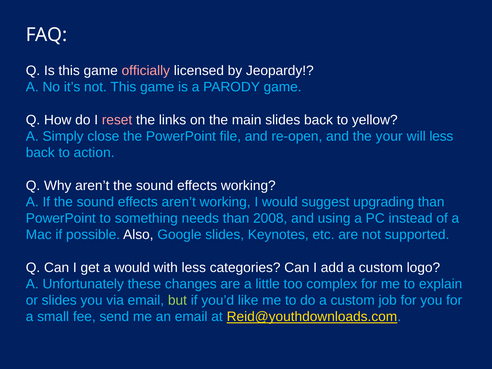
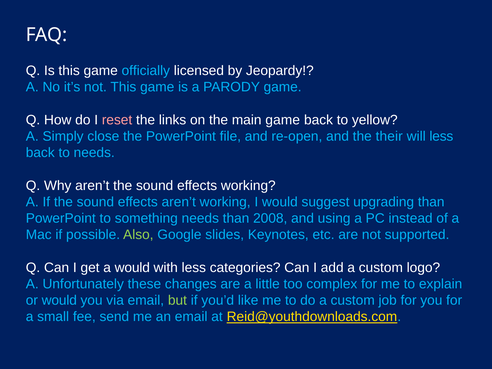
officially colour: pink -> light blue
main slides: slides -> game
your: your -> their
to action: action -> needs
Also colour: white -> light green
or slides: slides -> would
